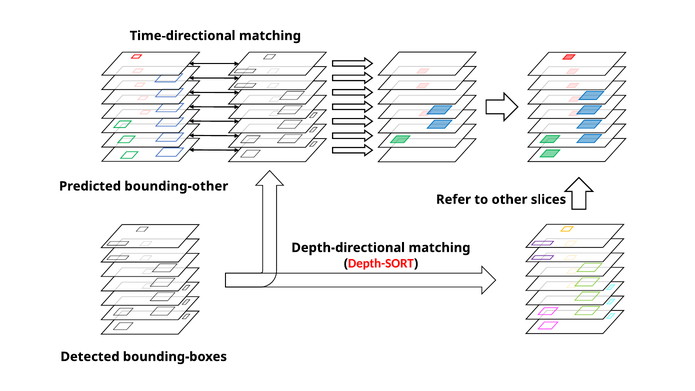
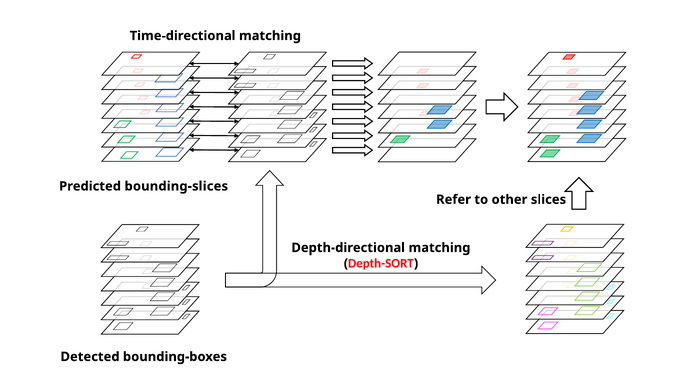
bounding-other: bounding-other -> bounding-slices
